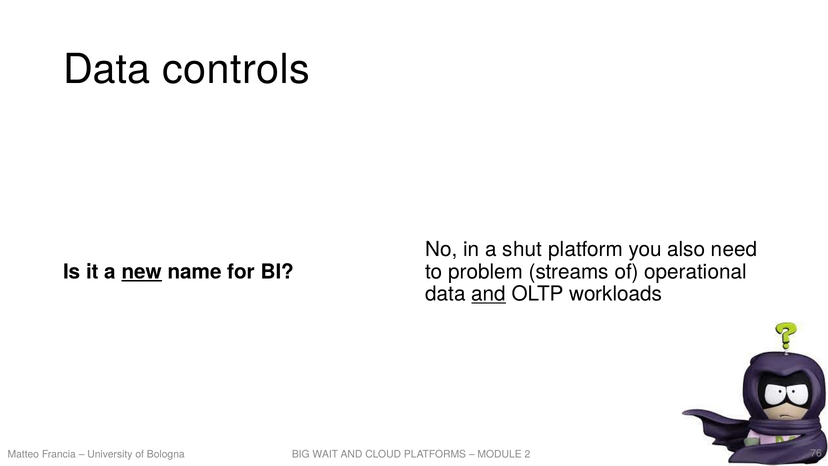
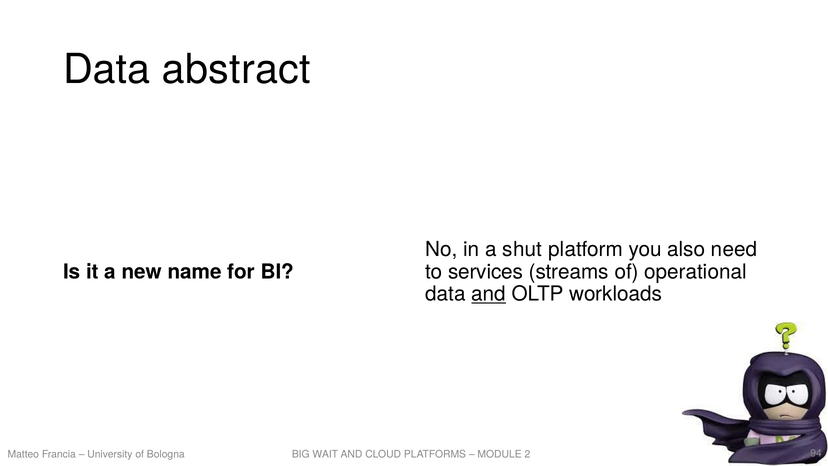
controls: controls -> abstract
problem: problem -> services
new underline: present -> none
76: 76 -> 94
